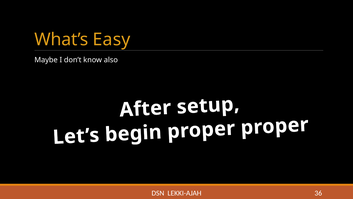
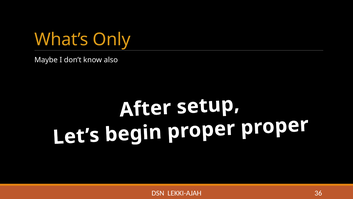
Easy: Easy -> Only
